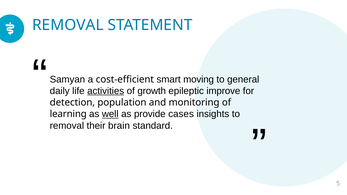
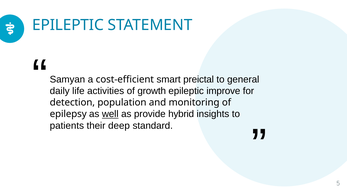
REMOVAL at (68, 25): REMOVAL -> EPILEPTIC
moving: moving -> preictal
activities underline: present -> none
learning: learning -> epilepsy
cases: cases -> hybrid
removal at (67, 126): removal -> patients
brain: brain -> deep
